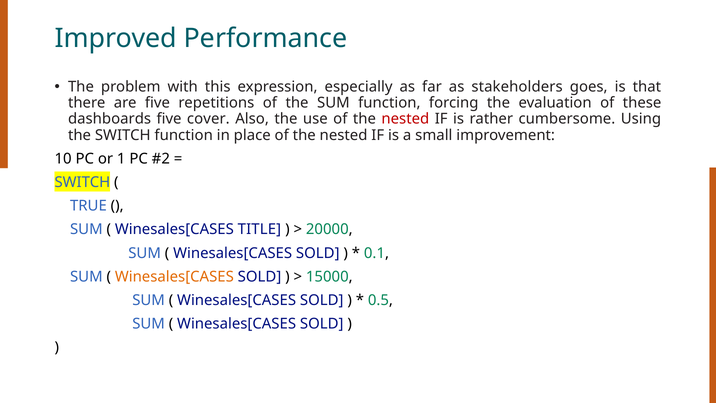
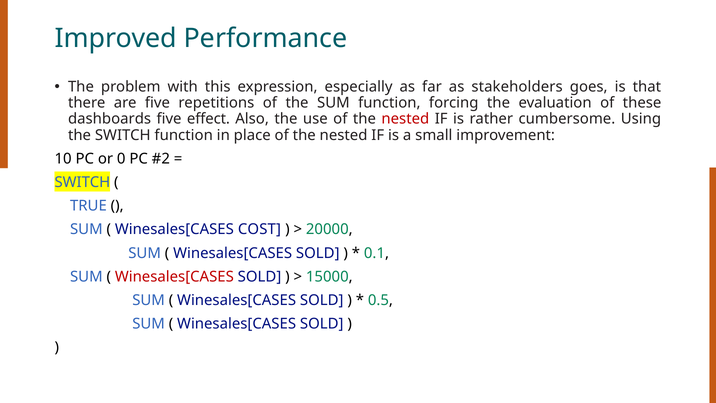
cover: cover -> effect
1: 1 -> 0
TITLE: TITLE -> COST
Winesales[CASES at (174, 277) colour: orange -> red
